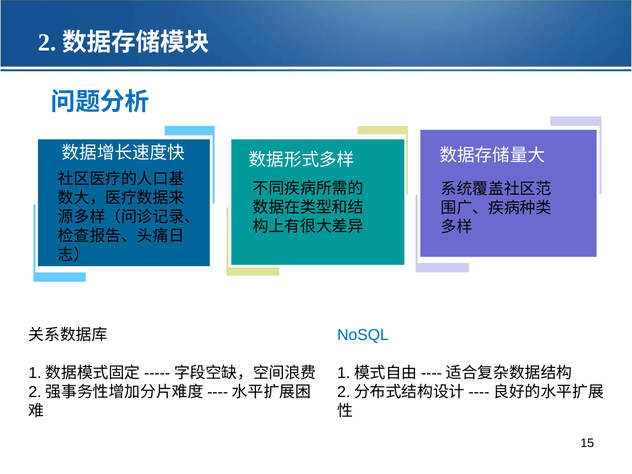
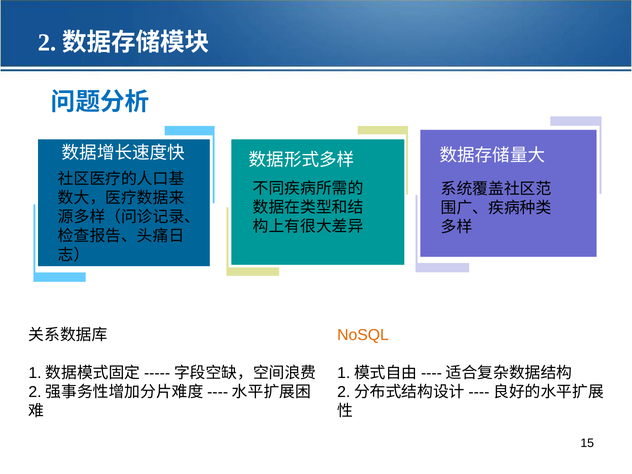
NoSQL colour: blue -> orange
